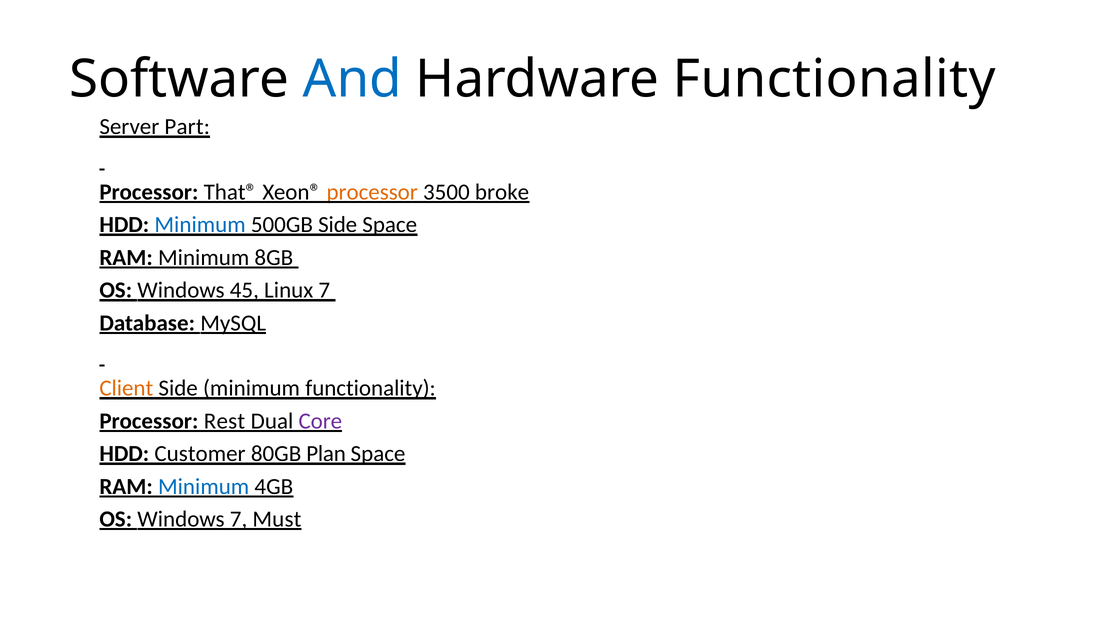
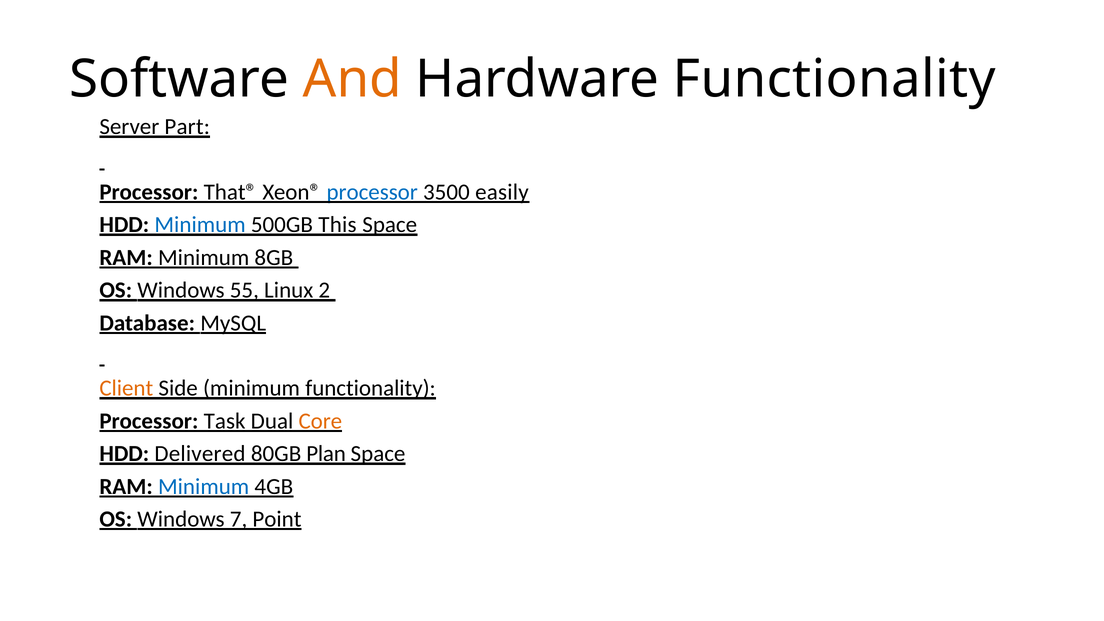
And colour: blue -> orange
processor at (372, 192) colour: orange -> blue
broke: broke -> easily
500GB Side: Side -> This
45: 45 -> 55
Linux 7: 7 -> 2
Rest: Rest -> Task
Core colour: purple -> orange
Customer: Customer -> Delivered
Must: Must -> Point
